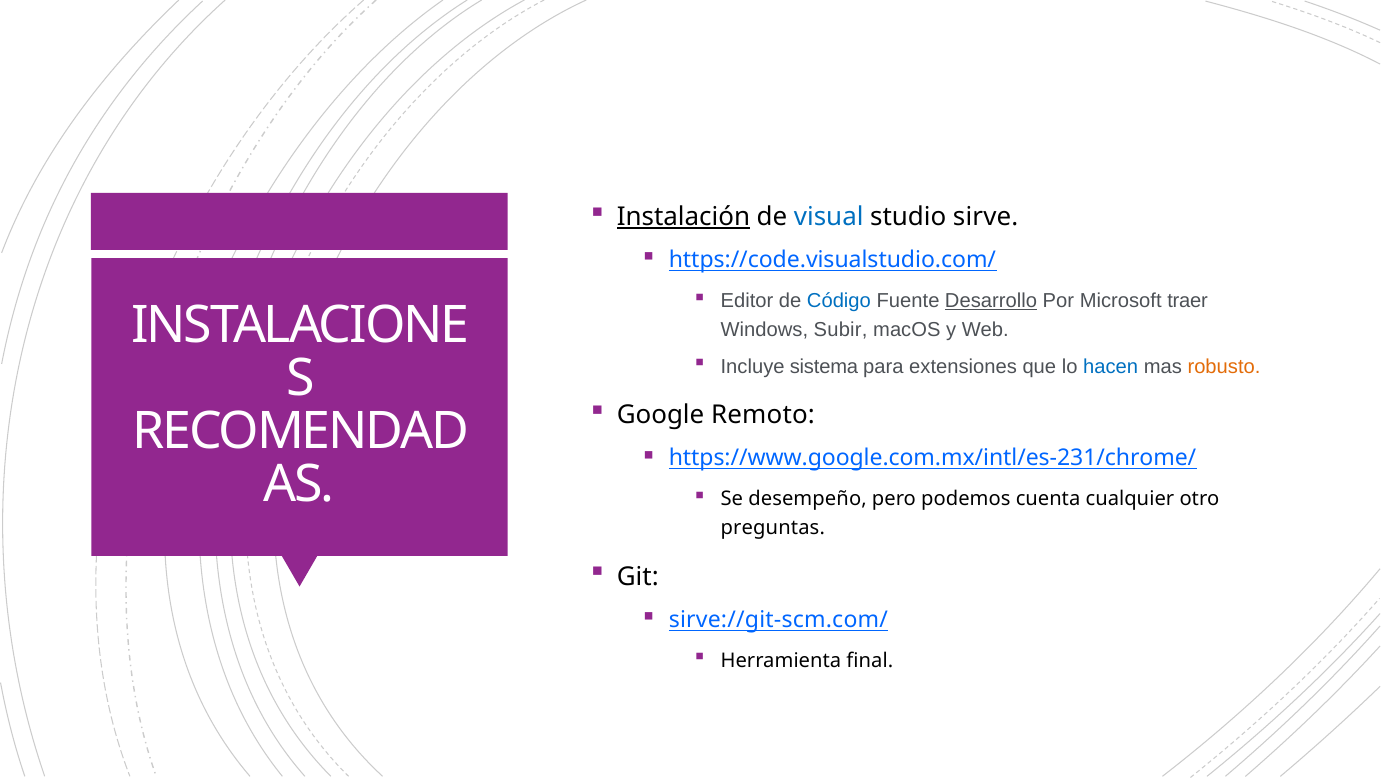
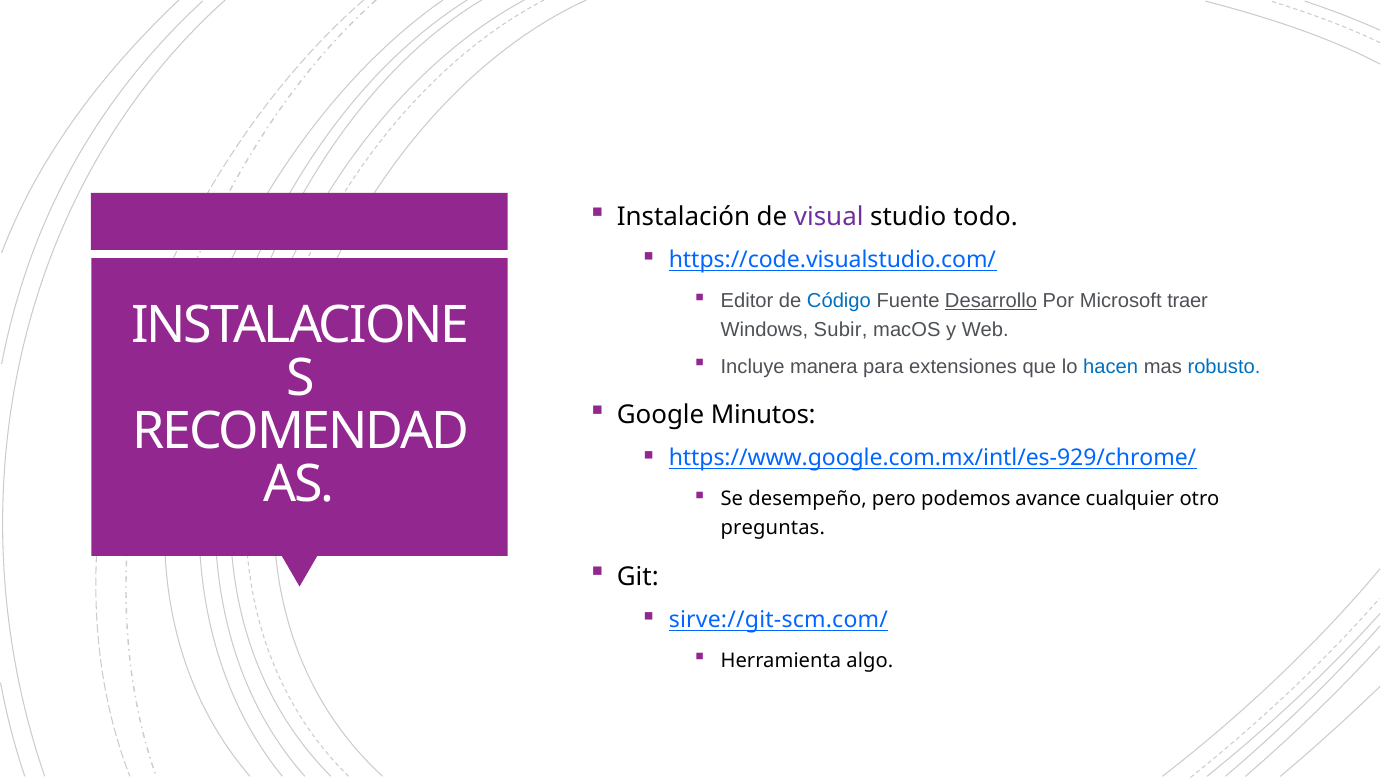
Instalación underline: present -> none
visual colour: blue -> purple
sirve: sirve -> todo
sistema: sistema -> manera
robusto colour: orange -> blue
Remoto: Remoto -> Minutos
https://www.google.com.mx/intl/es-231/chrome/: https://www.google.com.mx/intl/es-231/chrome/ -> https://www.google.com.mx/intl/es-929/chrome/
cuenta: cuenta -> avance
final: final -> algo
